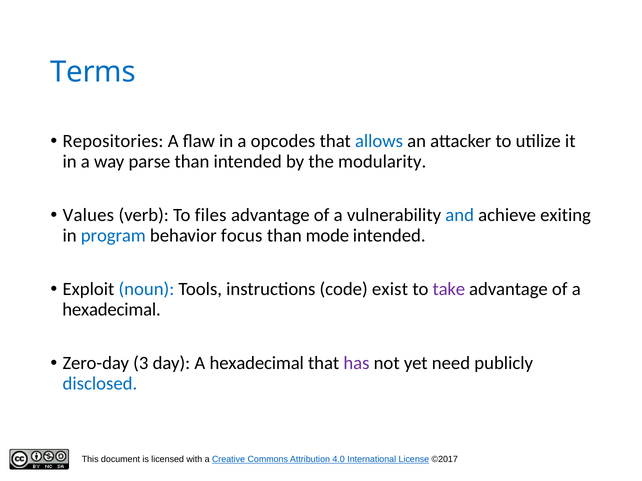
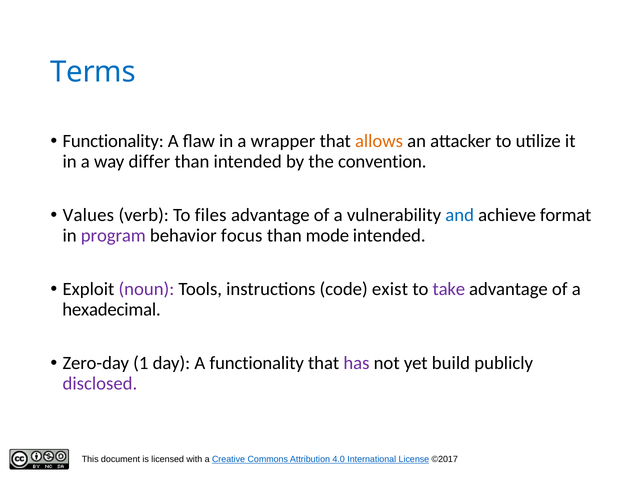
Repositories at (113, 141): Repositories -> Functionality
opcodes: opcodes -> wrapper
allows colour: blue -> orange
parse: parse -> differ
modularity: modularity -> convention
exiting: exiting -> format
program colour: blue -> purple
noun colour: blue -> purple
3: 3 -> 1
day A hexadecimal: hexadecimal -> functionality
need: need -> build
disclosed colour: blue -> purple
